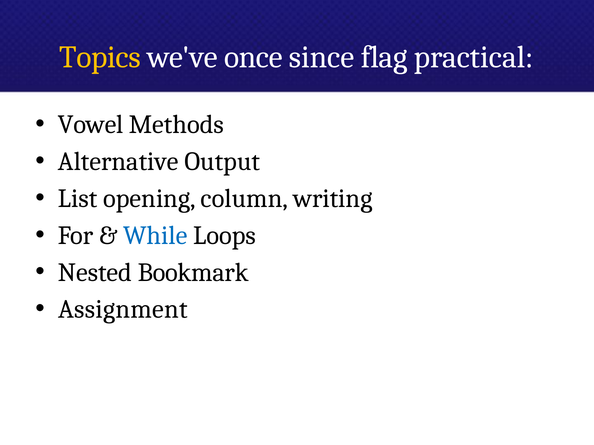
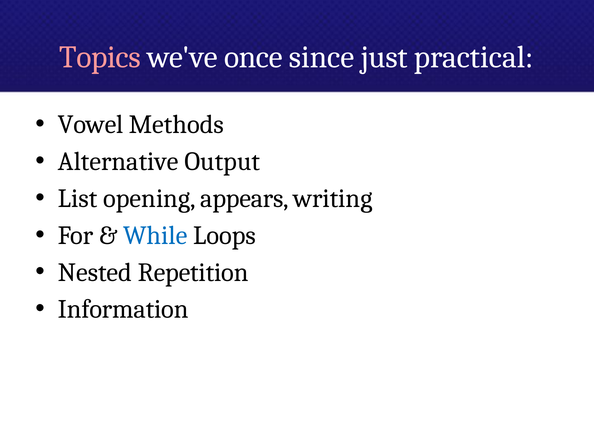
Topics colour: yellow -> pink
flag: flag -> just
column: column -> appears
Bookmark: Bookmark -> Repetition
Assignment: Assignment -> Information
